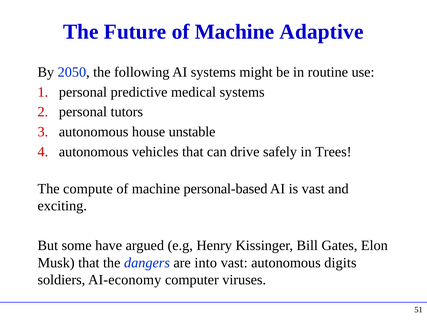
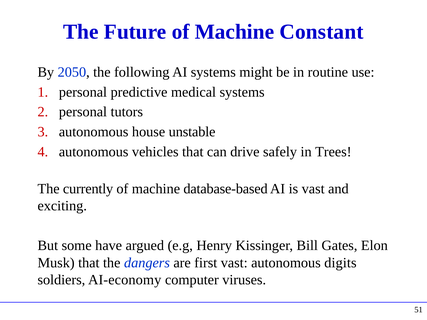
Adaptive: Adaptive -> Constant
compute: compute -> currently
personal-based: personal-based -> database-based
into: into -> first
